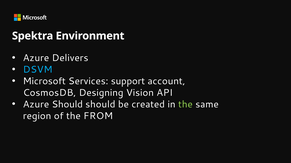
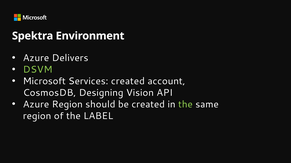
DSVM colour: light blue -> light green
Services support: support -> created
Azure Should: Should -> Region
FROM: FROM -> LABEL
